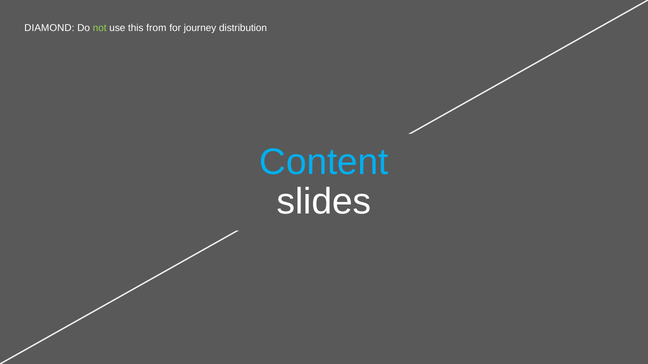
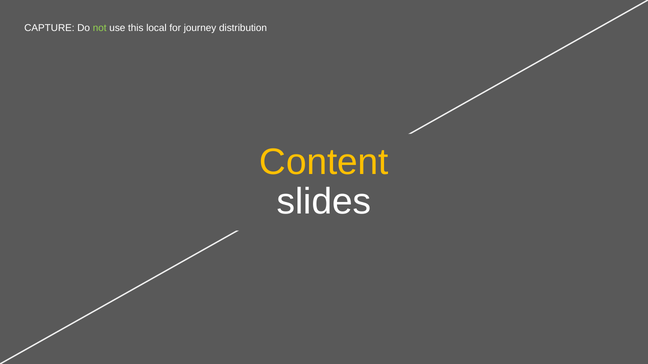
DIAMOND: DIAMOND -> CAPTURE
from: from -> local
Content colour: light blue -> yellow
